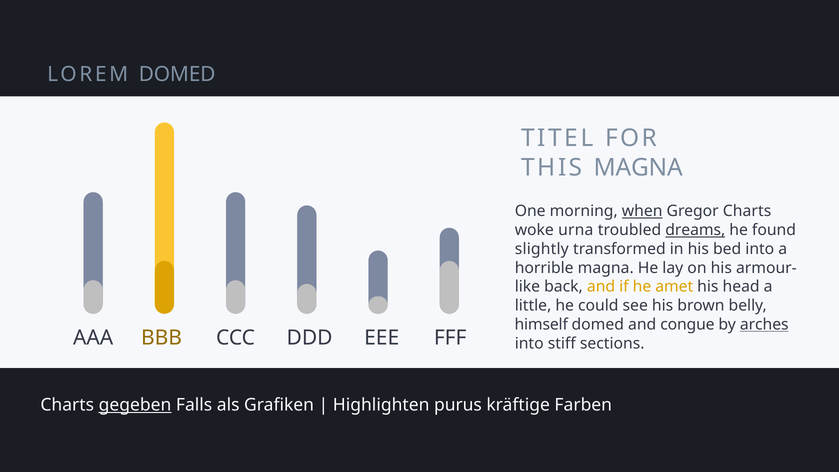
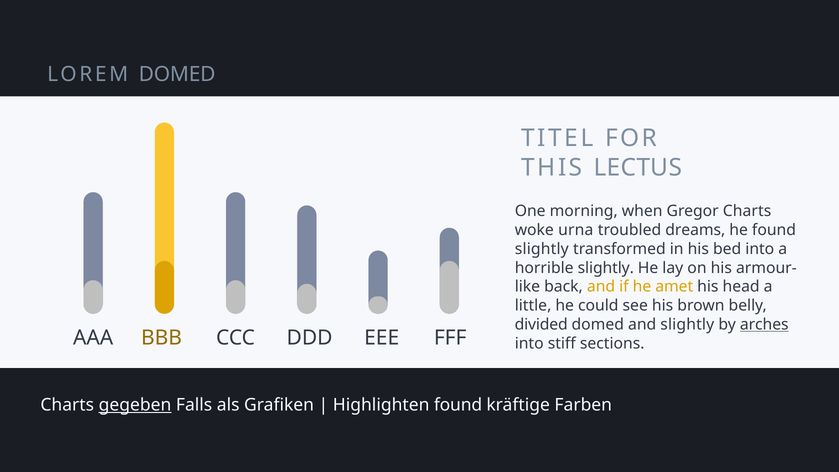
THIS MAGNA: MAGNA -> LECTUS
when underline: present -> none
dreams underline: present -> none
horrible magna: magna -> slightly
himself: himself -> divided
and congue: congue -> slightly
Highlighten purus: purus -> found
